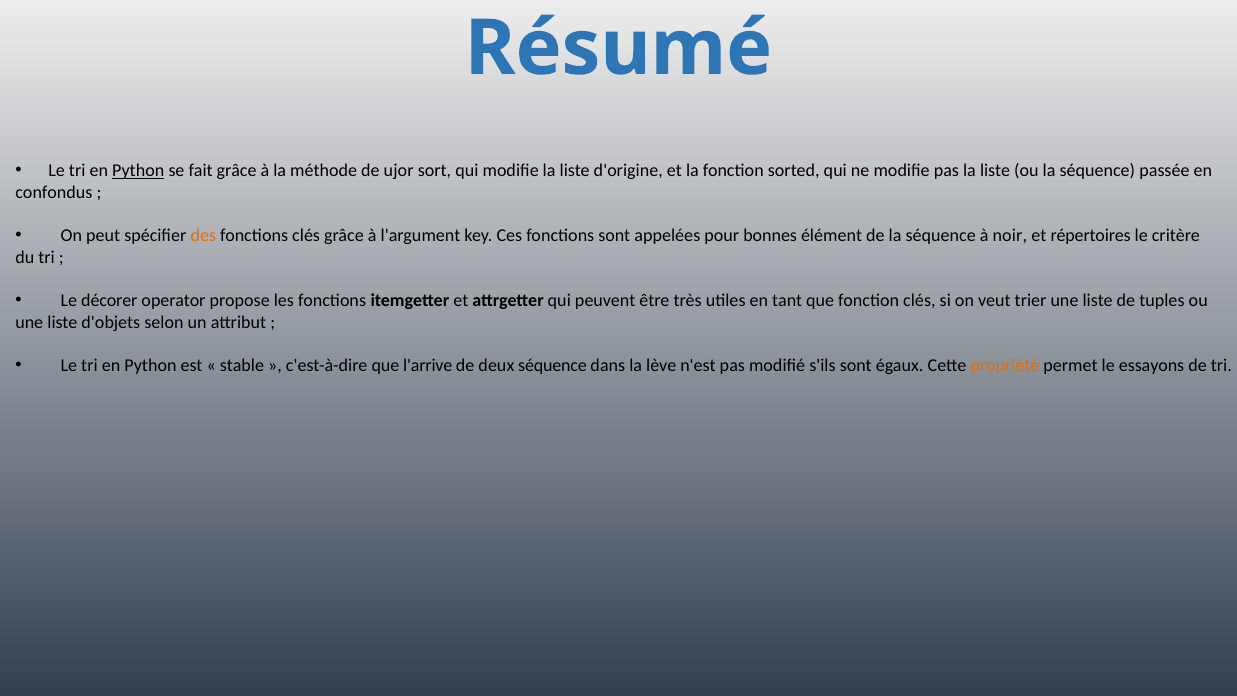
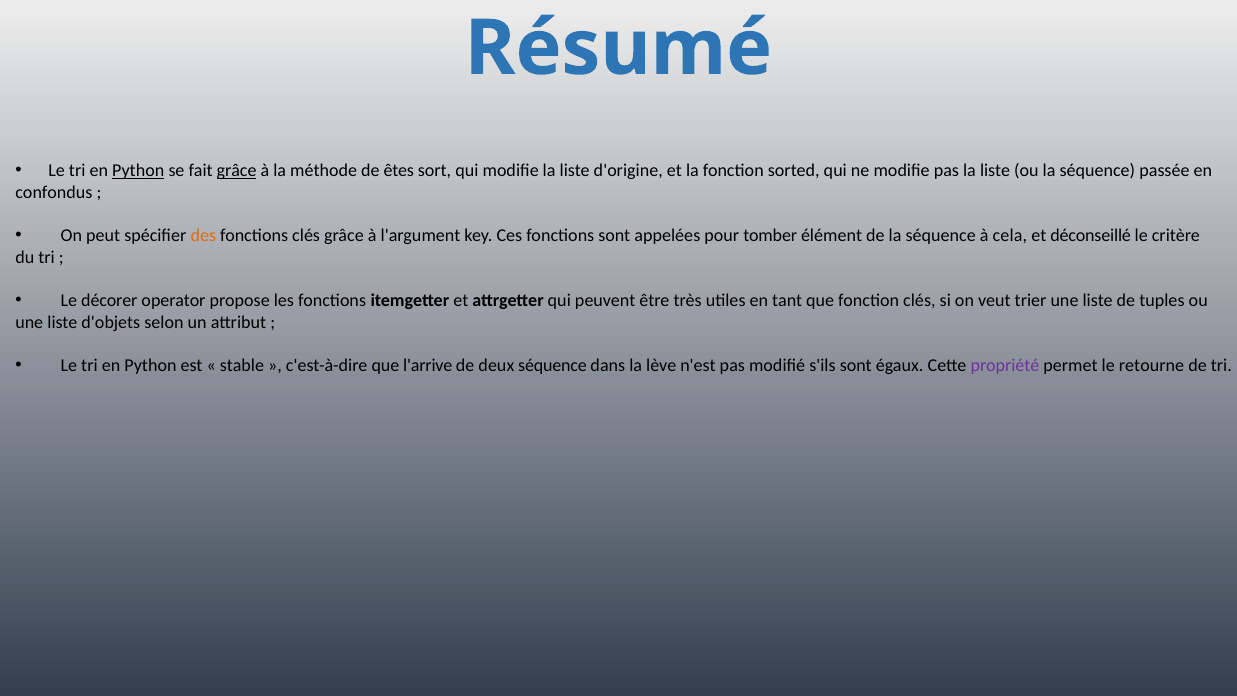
grâce at (237, 170) underline: none -> present
ujor: ujor -> êtes
bonnes: bonnes -> tomber
noir: noir -> cela
répertoires: répertoires -> déconseillé
propriété colour: orange -> purple
essayons: essayons -> retourne
